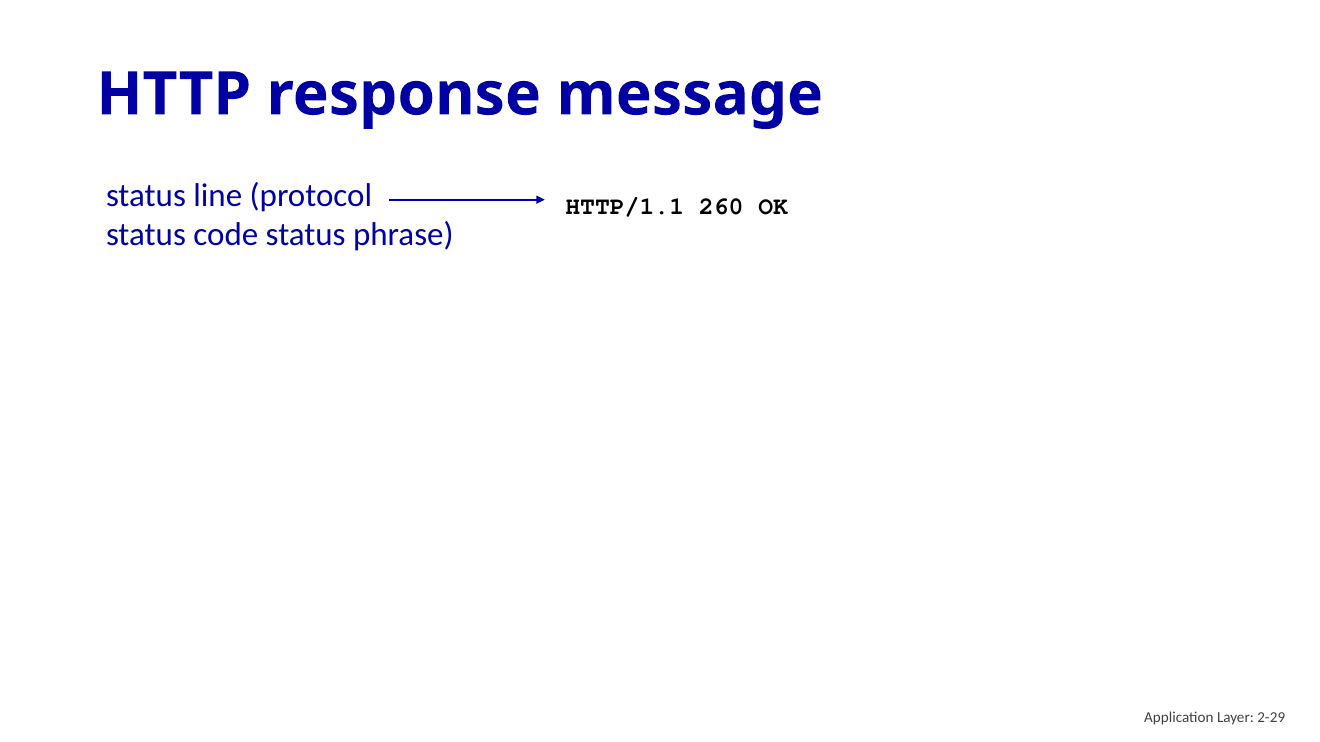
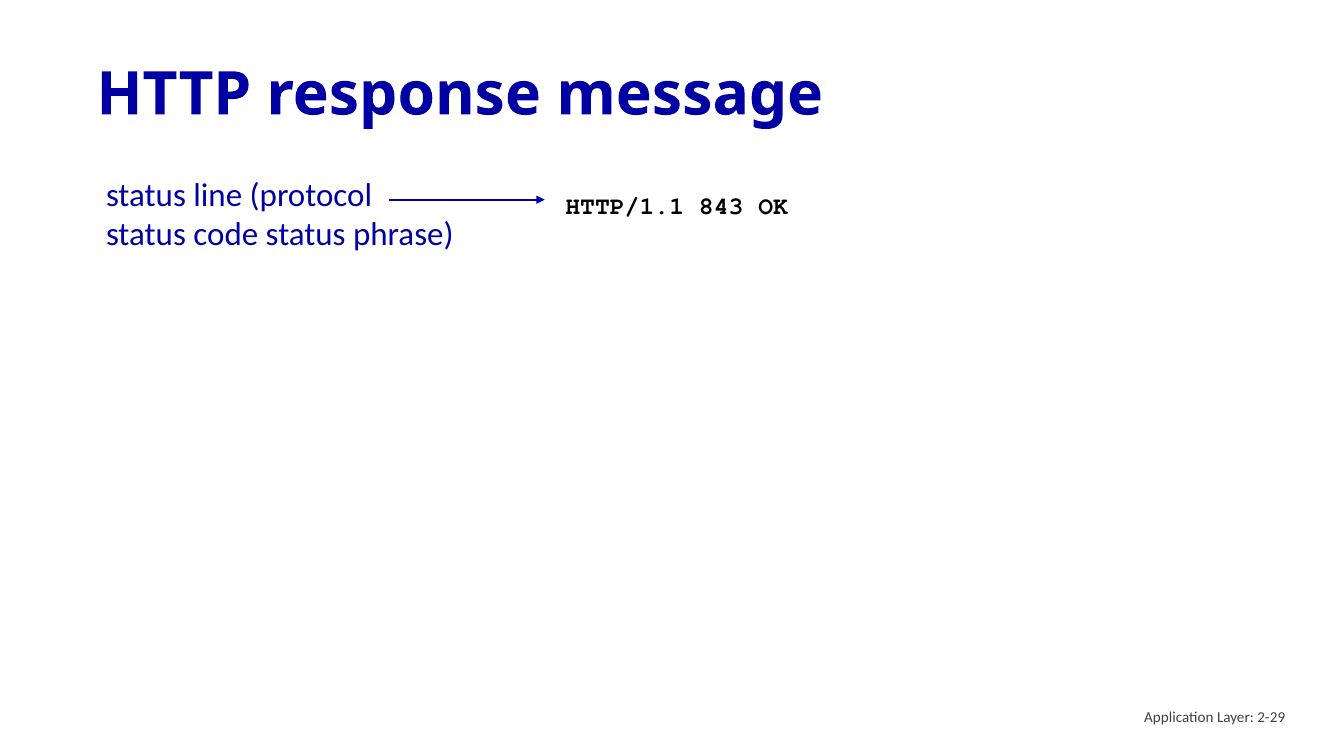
260: 260 -> 843
